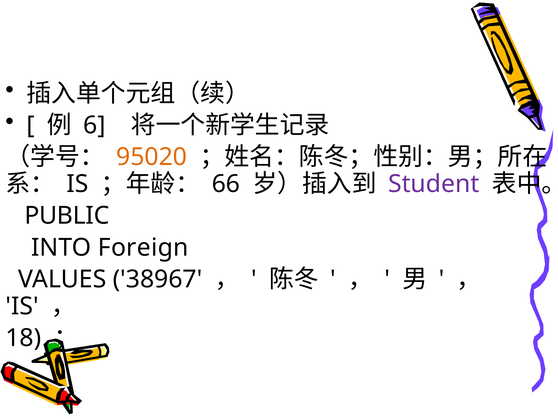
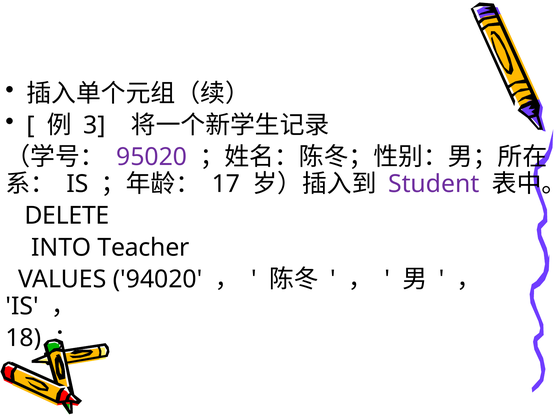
6: 6 -> 3
95020 colour: orange -> purple
66: 66 -> 17
PUBLIC: PUBLIC -> DELETE
Foreign: Foreign -> Teacher
38967: 38967 -> 94020
